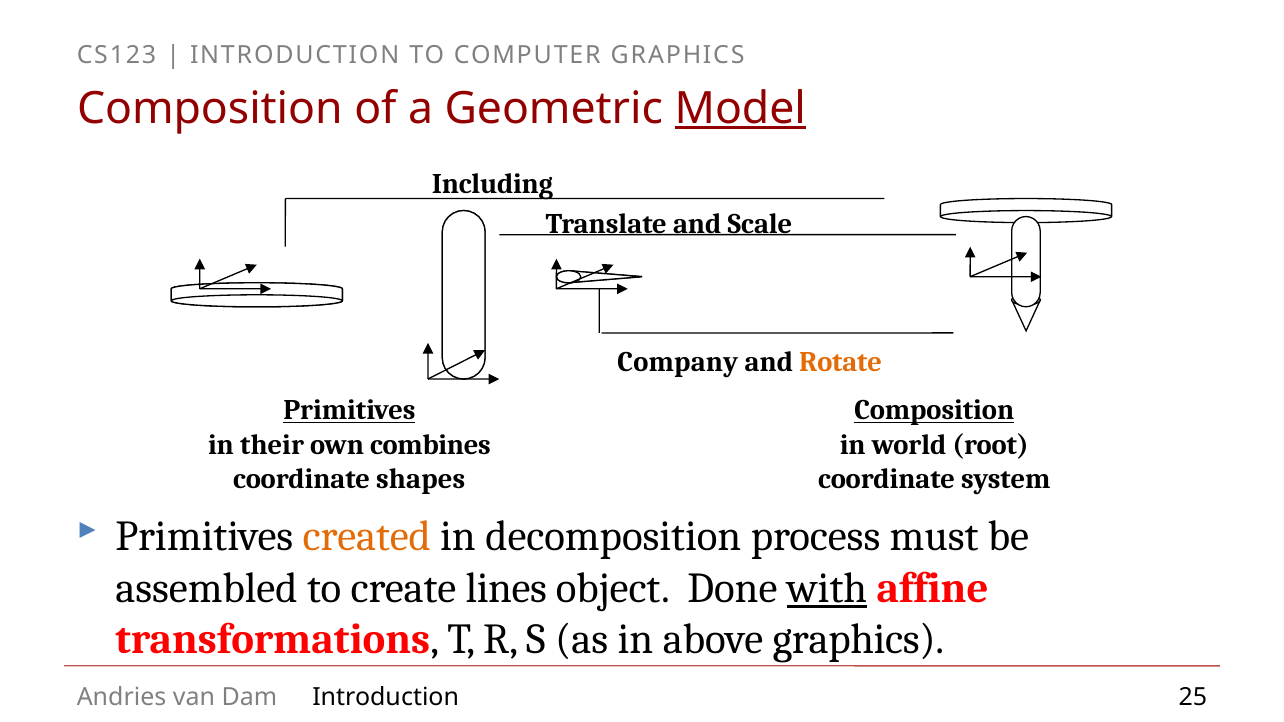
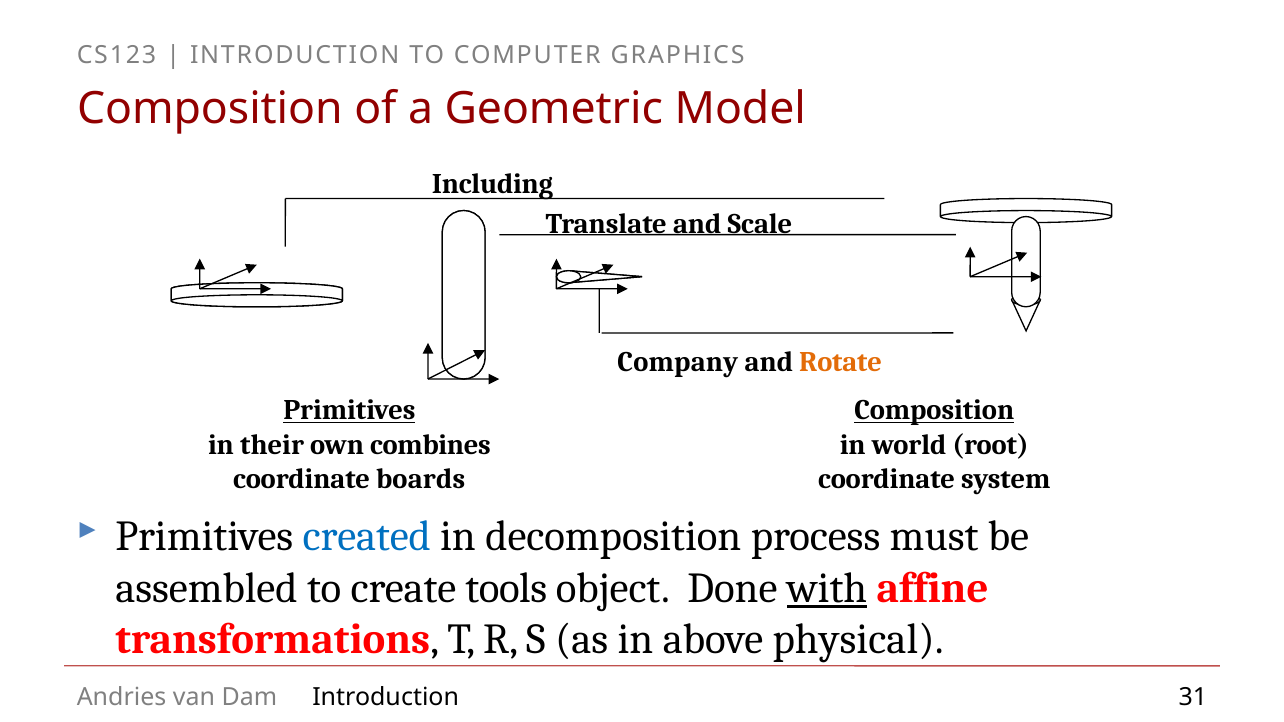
Model underline: present -> none
shapes: shapes -> boards
created colour: orange -> blue
lines: lines -> tools
above graphics: graphics -> physical
25: 25 -> 31
